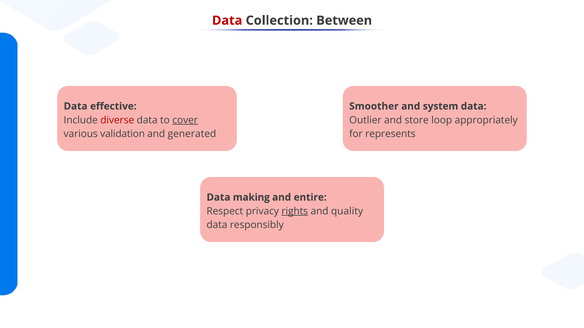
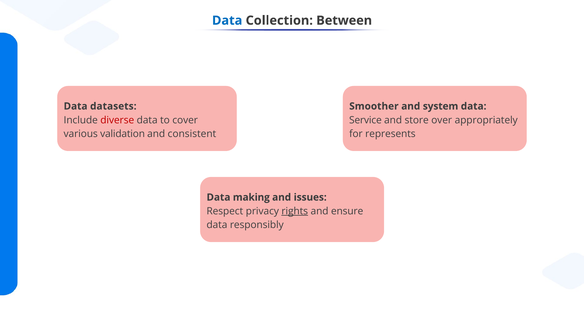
Data at (227, 21) colour: red -> blue
effective: effective -> datasets
cover underline: present -> none
Outlier: Outlier -> Service
loop: loop -> over
generated: generated -> consistent
entire: entire -> issues
quality: quality -> ensure
